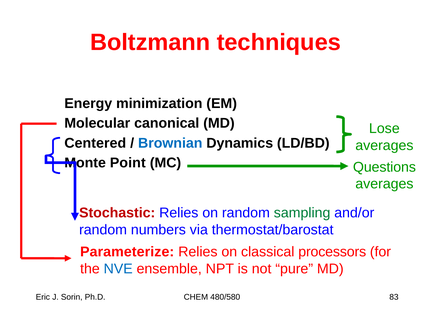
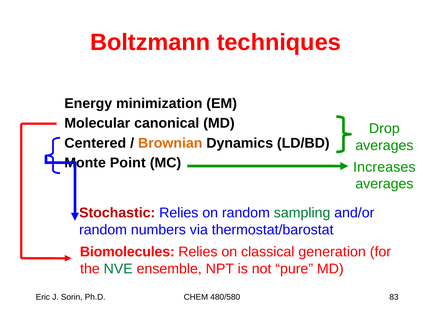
Lose: Lose -> Drop
Brownian colour: blue -> orange
Questions: Questions -> Increases
Parameterize: Parameterize -> Biomolecules
processors: processors -> generation
NVE colour: blue -> green
